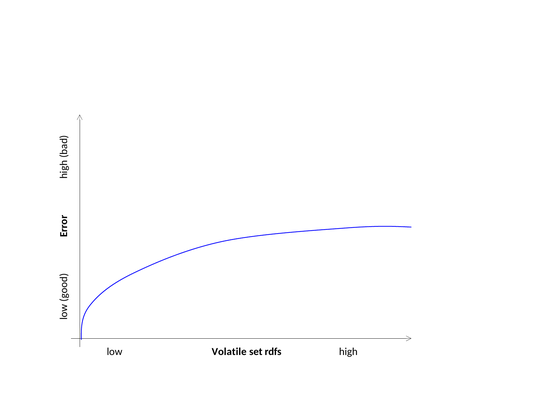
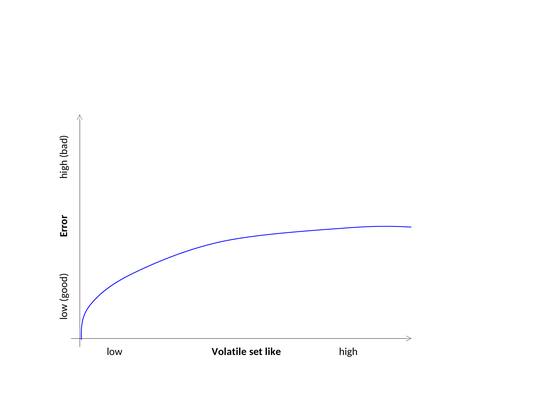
rdfs: rdfs -> like
